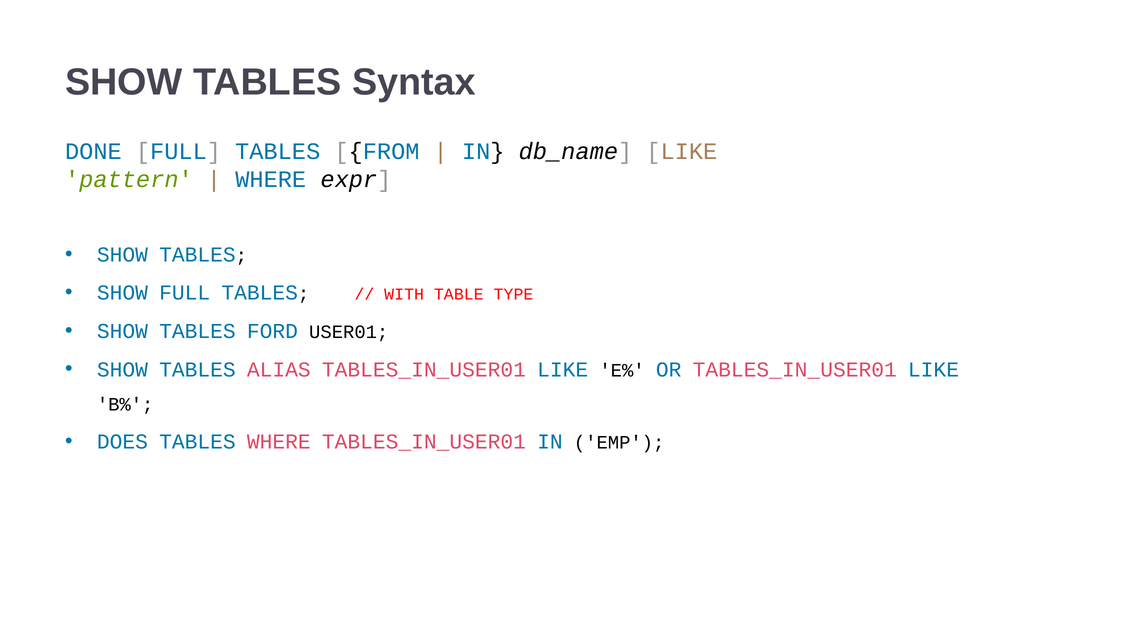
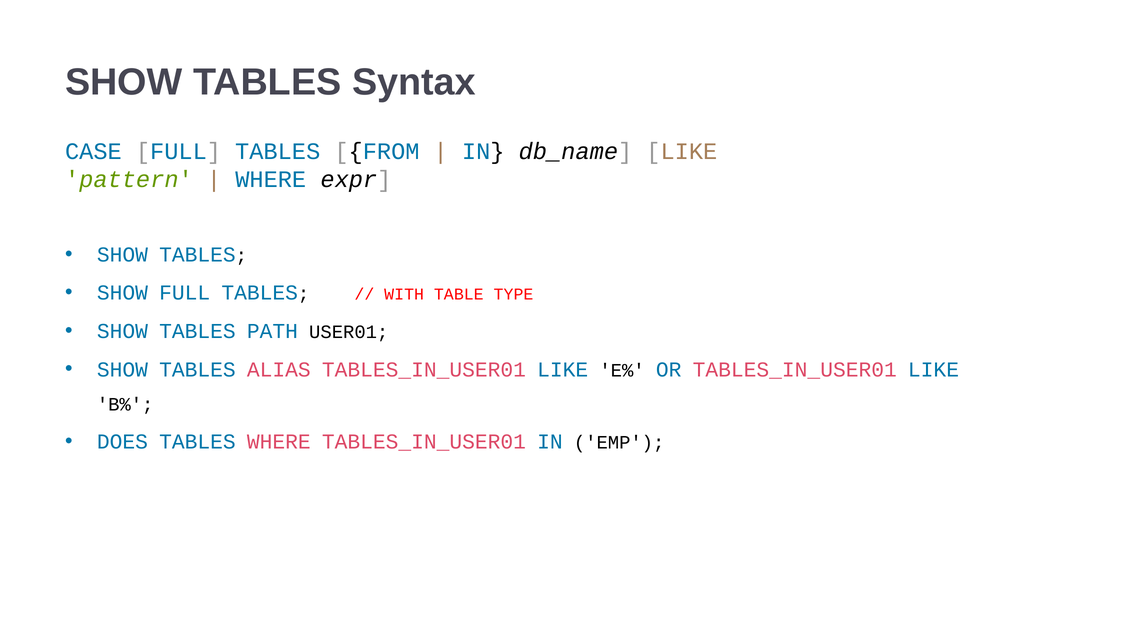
DONE: DONE -> CASE
FORD: FORD -> PATH
